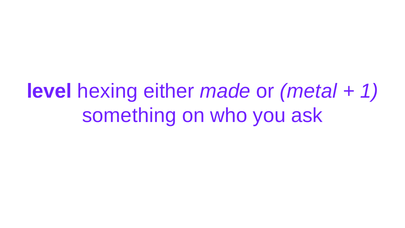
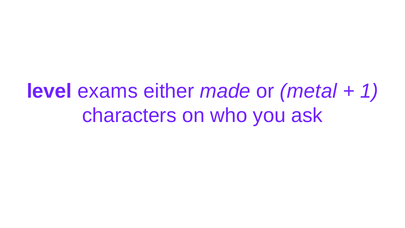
hexing: hexing -> exams
something: something -> characters
